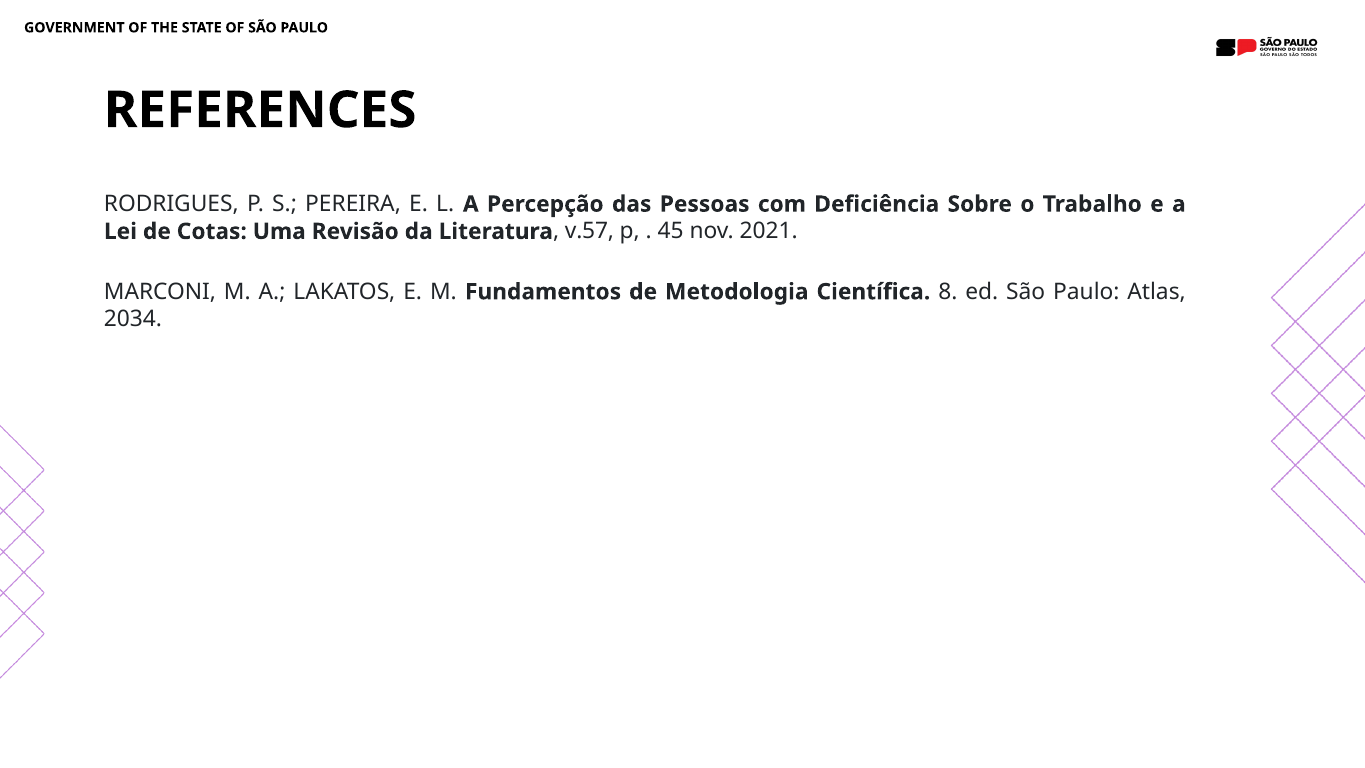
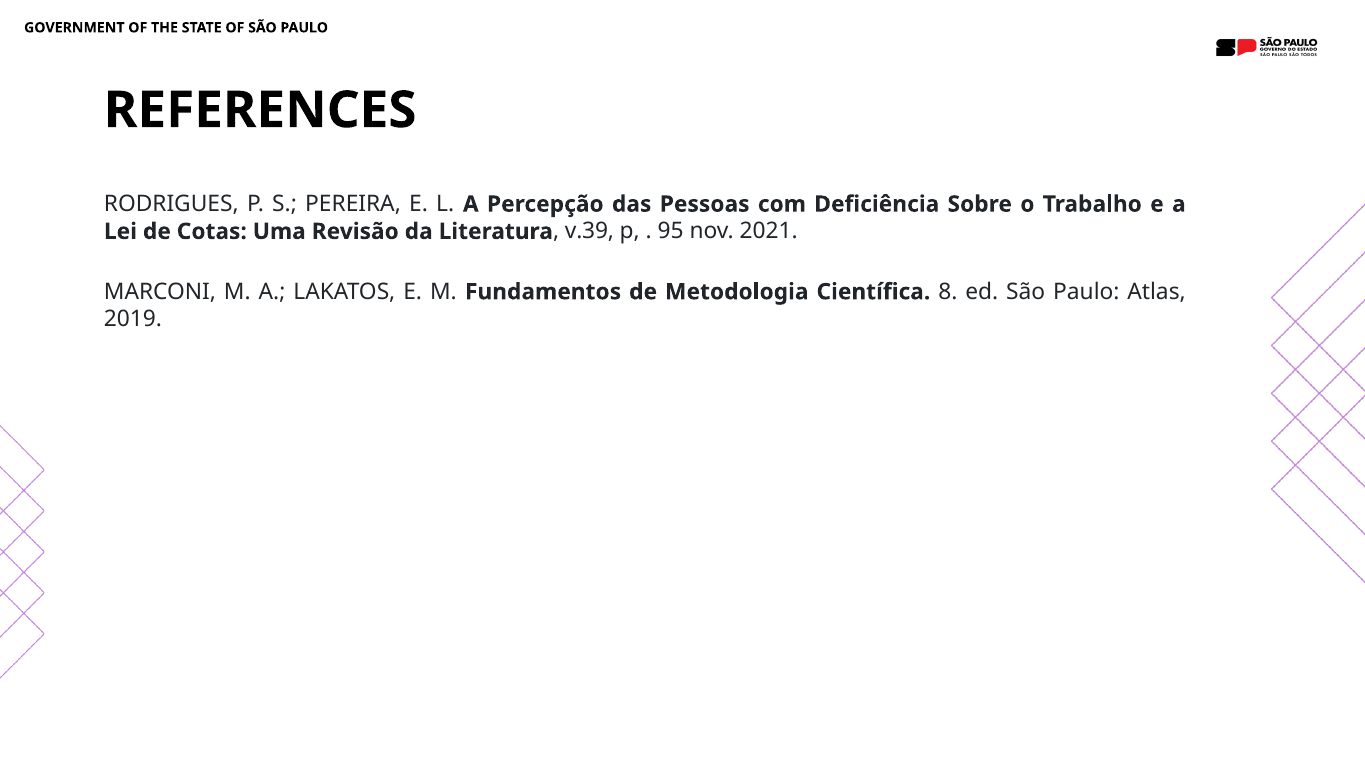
v.57: v.57 -> v.39
45: 45 -> 95
2034: 2034 -> 2019
